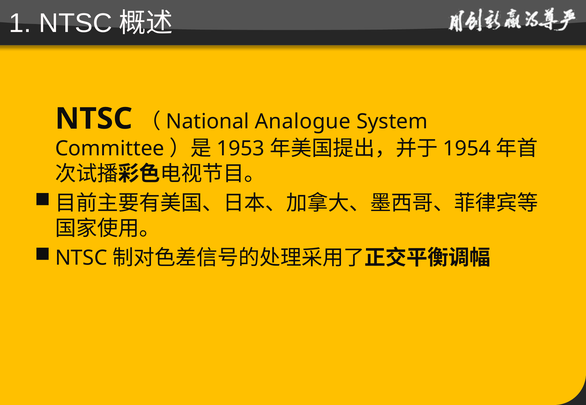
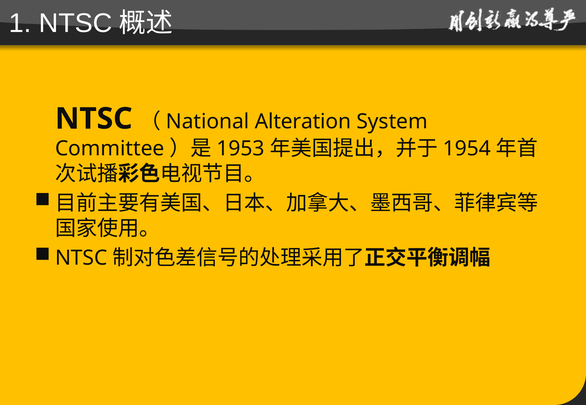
Analogue: Analogue -> Alteration
